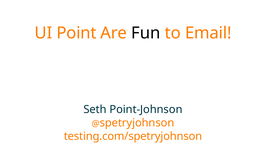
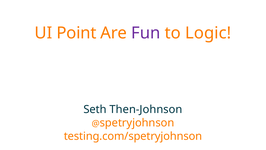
Fun colour: black -> purple
Email: Email -> Logic
Point-Johnson: Point-Johnson -> Then-Johnson
